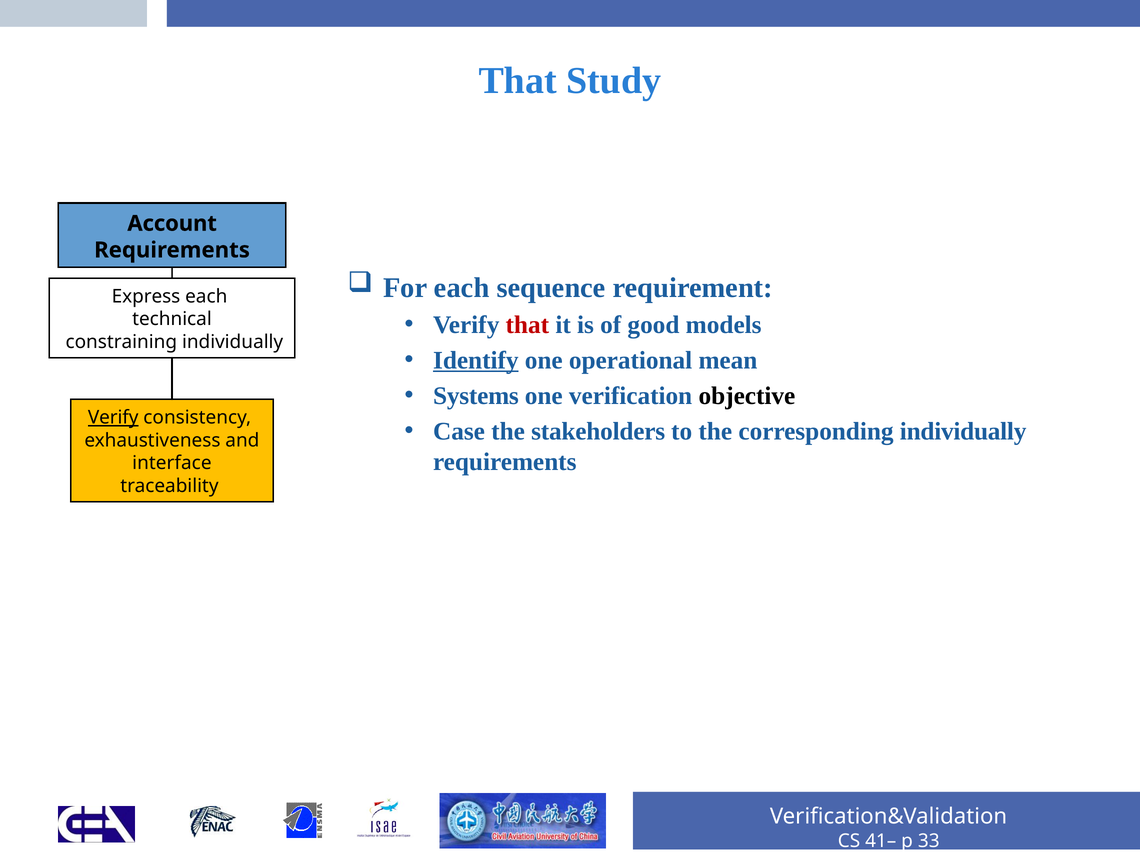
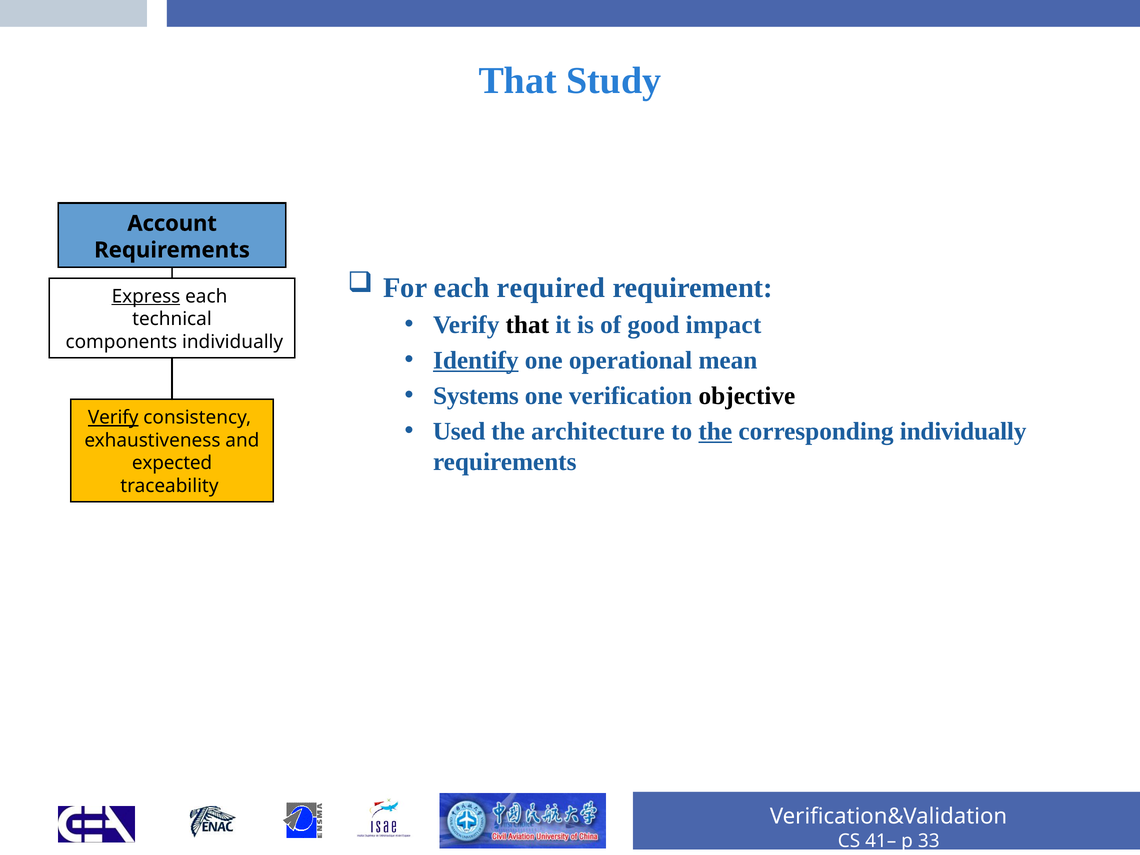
sequence: sequence -> required
Express underline: none -> present
that at (527, 325) colour: red -> black
models: models -> impact
constraining: constraining -> components
Case: Case -> Used
stakeholders: stakeholders -> architecture
the at (715, 431) underline: none -> present
interface: interface -> expected
